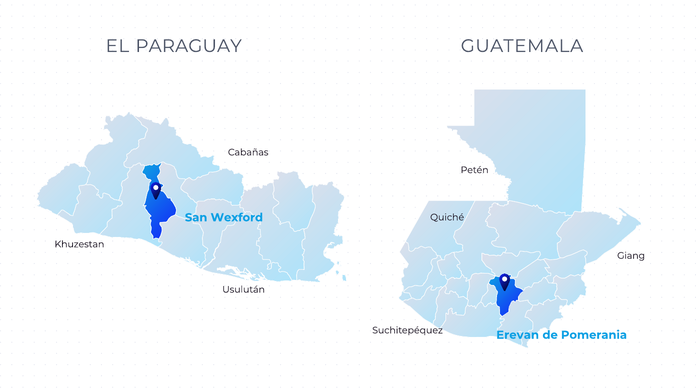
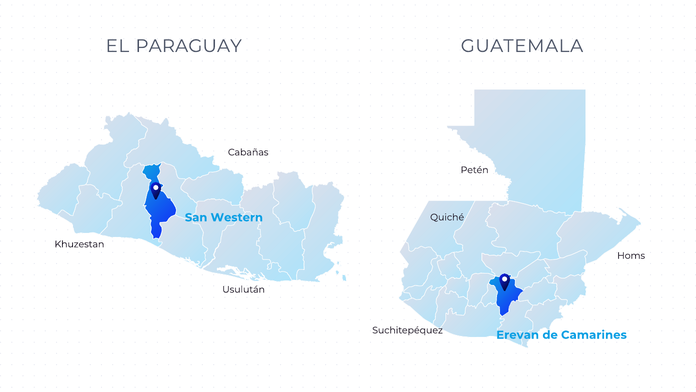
Wexford: Wexford -> Western
Giang: Giang -> Homs
Pomerania: Pomerania -> Camarines
